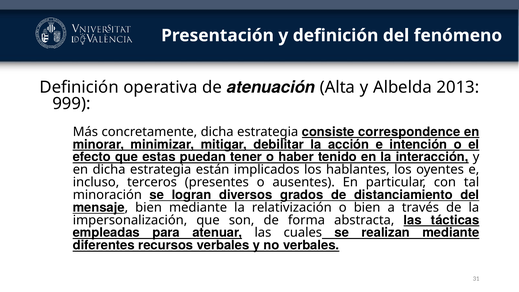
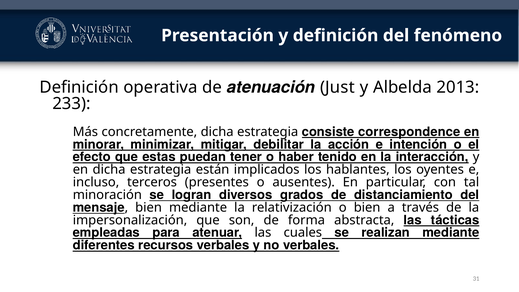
Alta: Alta -> Just
999: 999 -> 233
